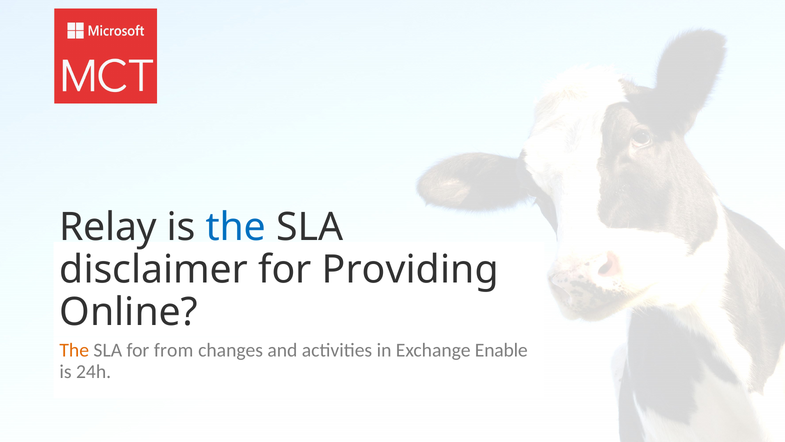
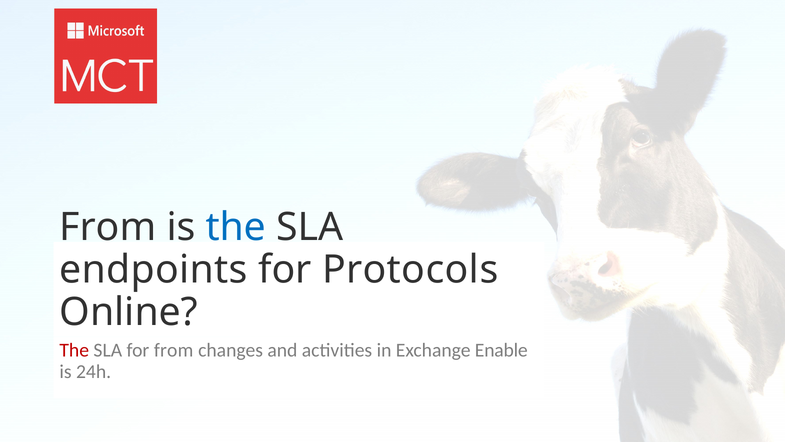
Relay at (108, 227): Relay -> From
disclaimer: disclaimer -> endpoints
Providing: Providing -> Protocols
The at (74, 350) colour: orange -> red
